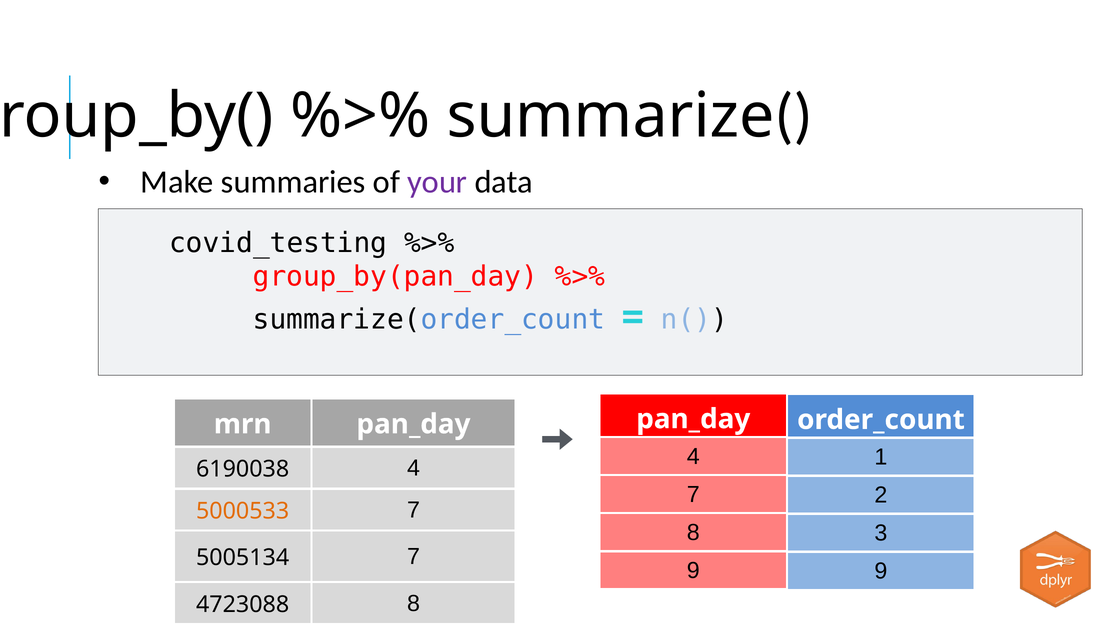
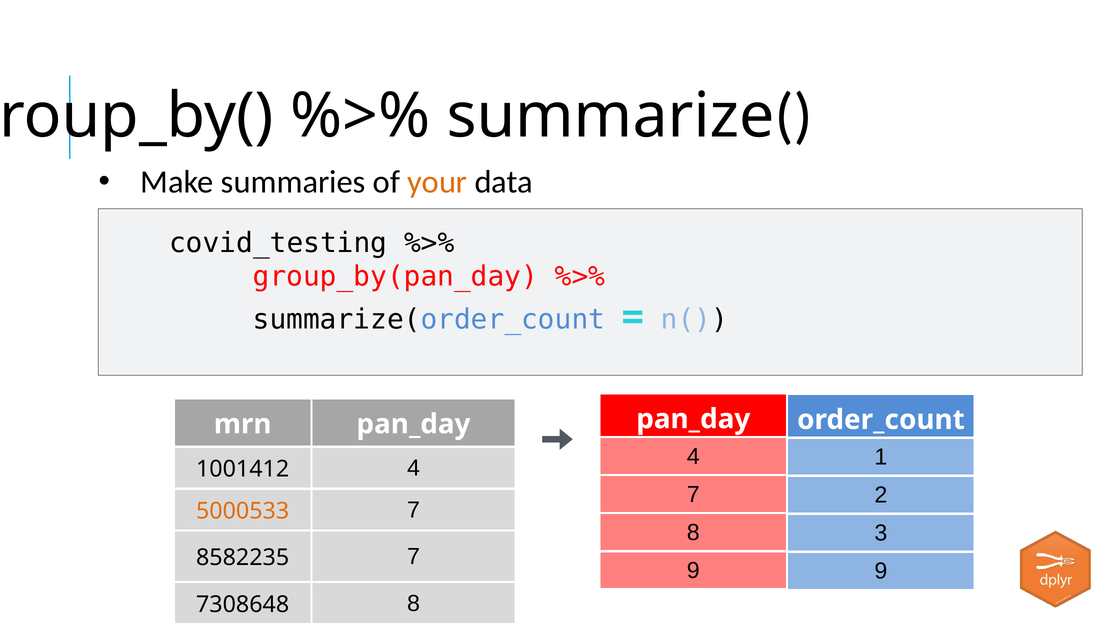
your colour: purple -> orange
6190038: 6190038 -> 1001412
5005134: 5005134 -> 8582235
4723088: 4723088 -> 7308648
